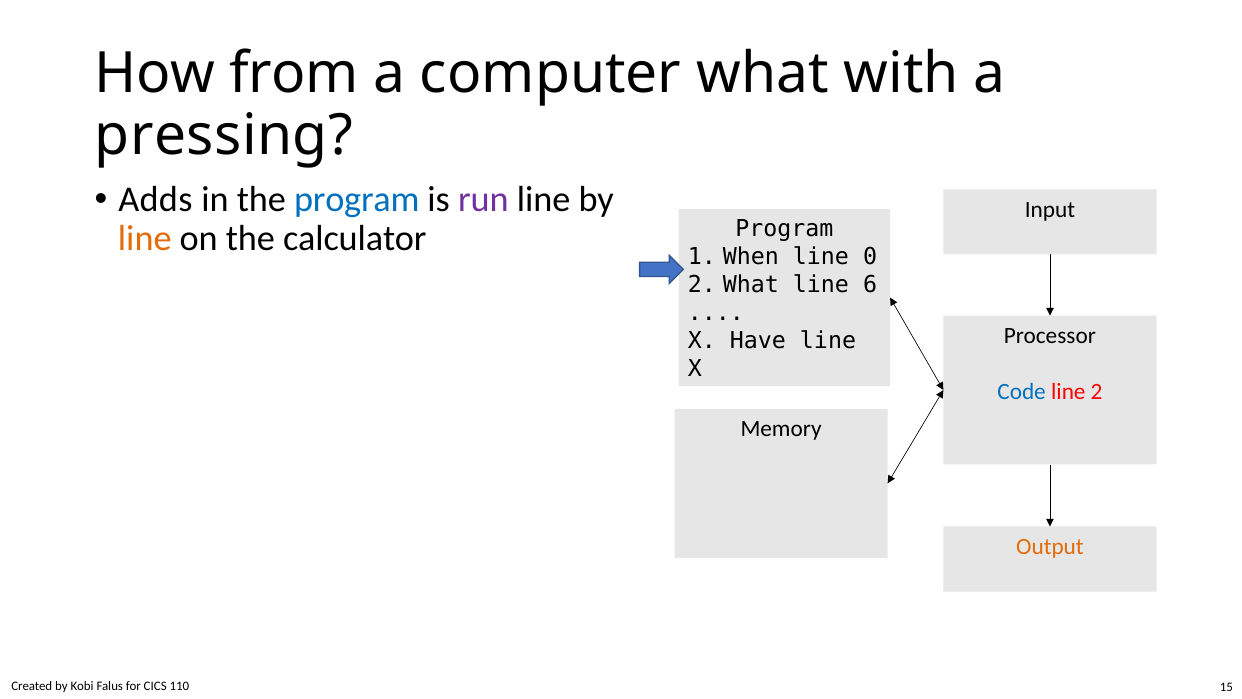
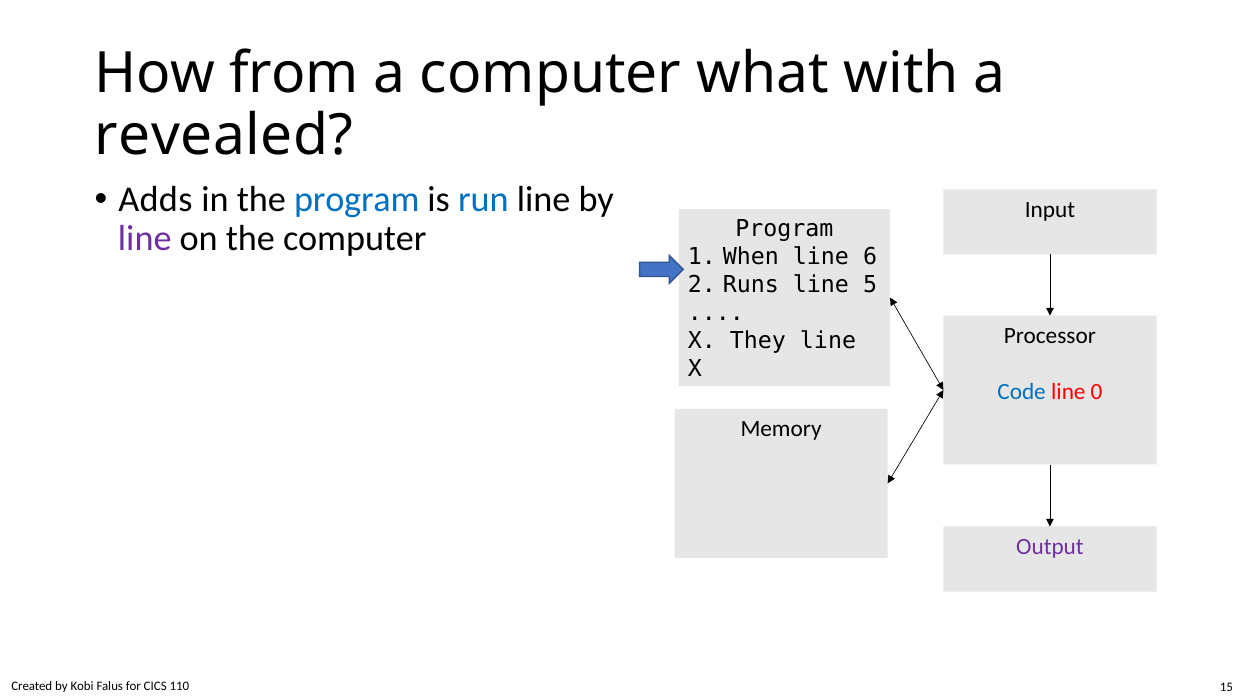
pressing: pressing -> revealed
run colour: purple -> blue
line at (145, 239) colour: orange -> purple
the calculator: calculator -> computer
0: 0 -> 6
2 What: What -> Runs
6: 6 -> 5
Have: Have -> They
line 2: 2 -> 0
Output colour: orange -> purple
